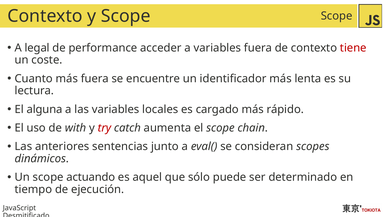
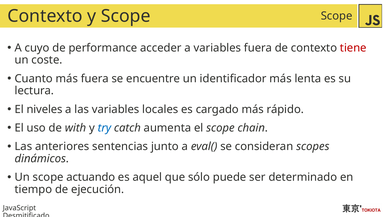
legal: legal -> cuyo
alguna: alguna -> niveles
try colour: red -> blue
